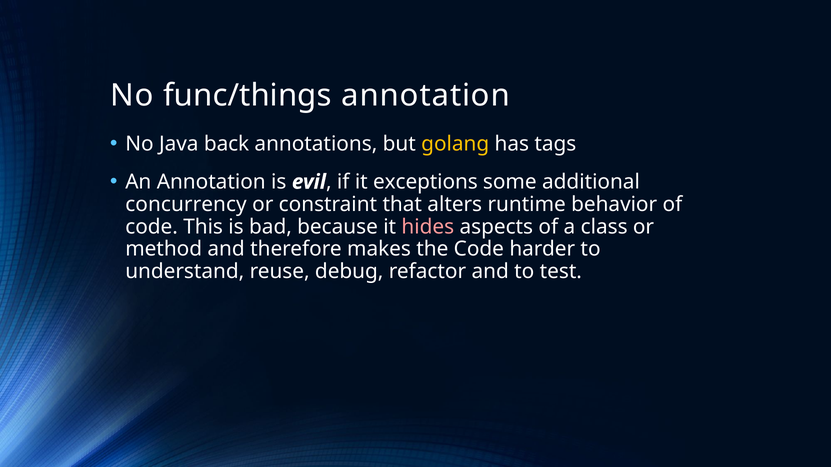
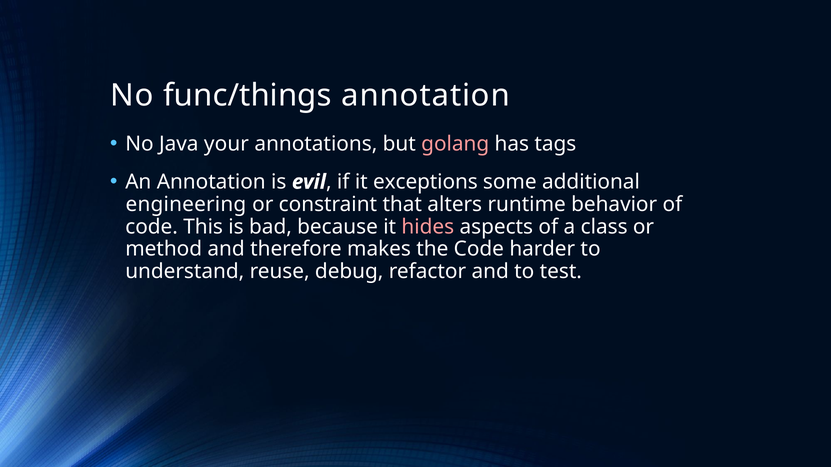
back: back -> your
golang colour: yellow -> pink
concurrency: concurrency -> engineering
